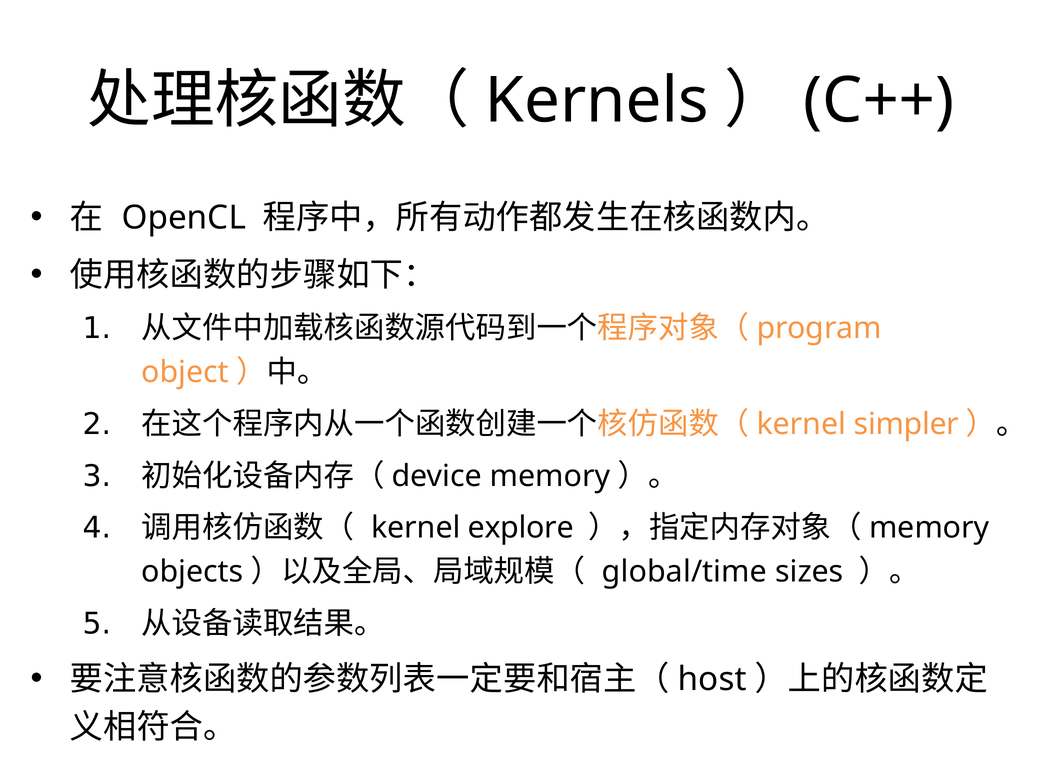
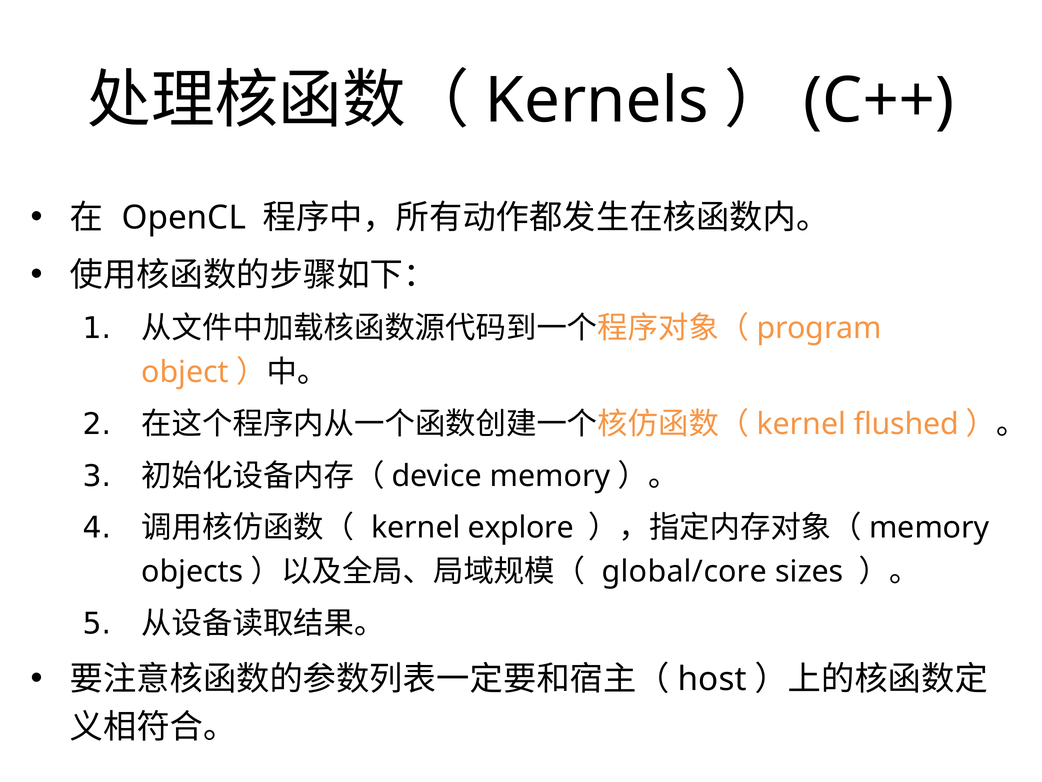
simpler: simpler -> flushed
global/time: global/time -> global/core
